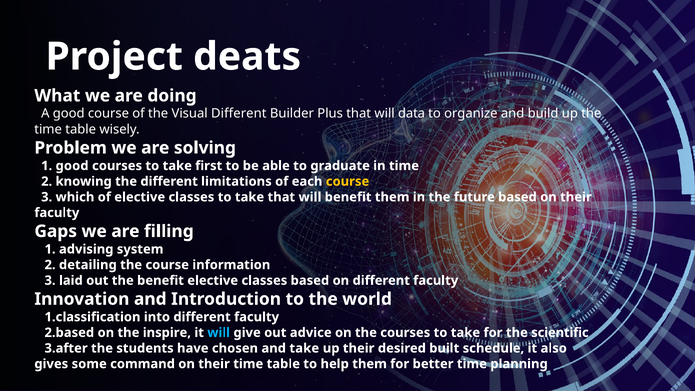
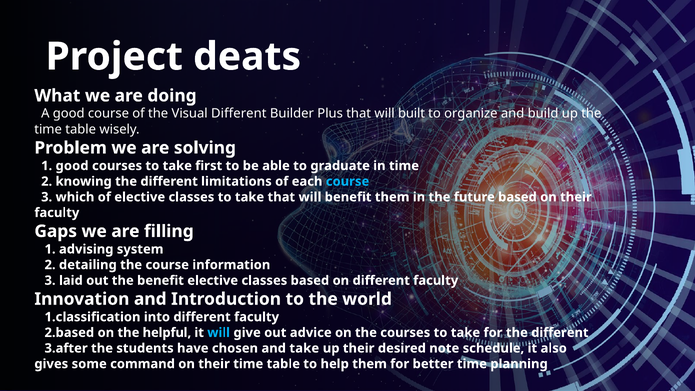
data: data -> built
course at (348, 181) colour: yellow -> light blue
inspire: inspire -> helpful
for the scientific: scientific -> different
built: built -> note
